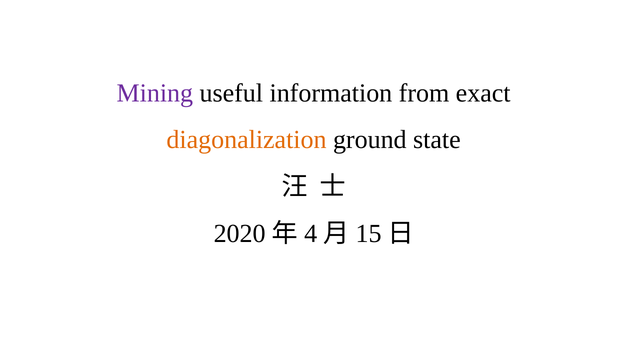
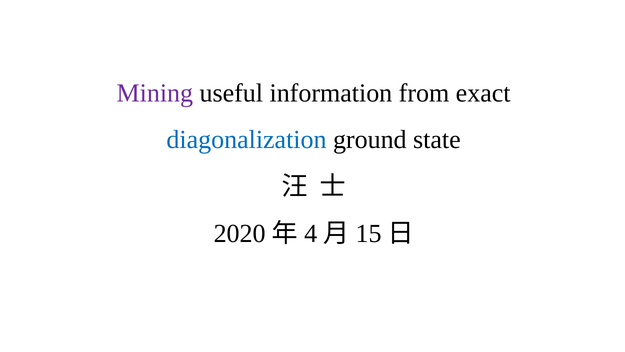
diagonalization colour: orange -> blue
